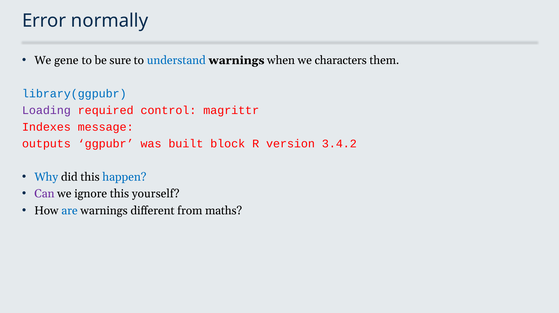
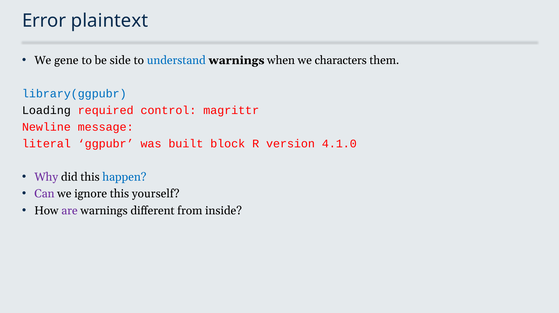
normally: normally -> plaintext
sure: sure -> side
Loading colour: purple -> black
Indexes: Indexes -> Newline
outputs: outputs -> literal
3.4.2: 3.4.2 -> 4.1.0
Why colour: blue -> purple
are colour: blue -> purple
maths: maths -> inside
